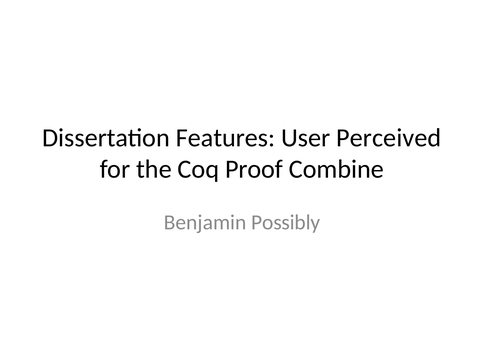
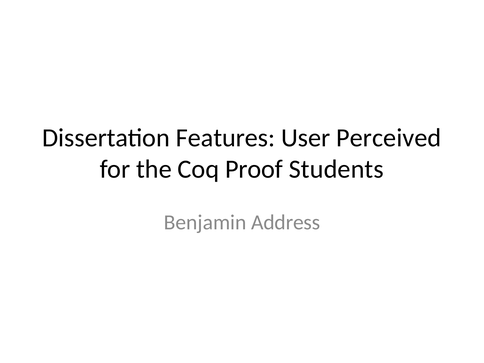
Combine: Combine -> Students
Possibly: Possibly -> Address
